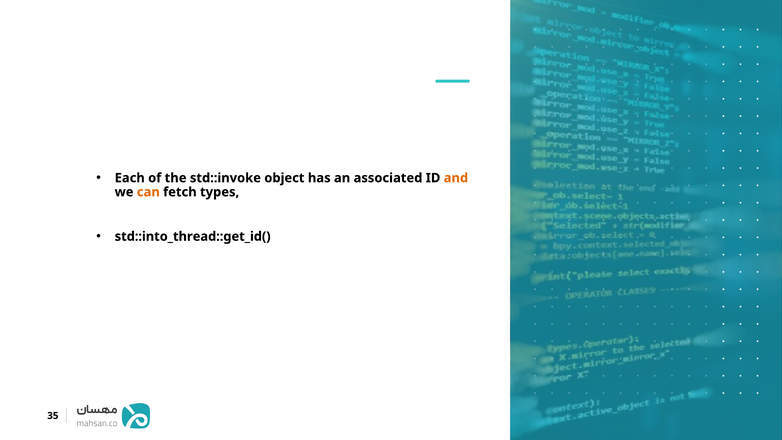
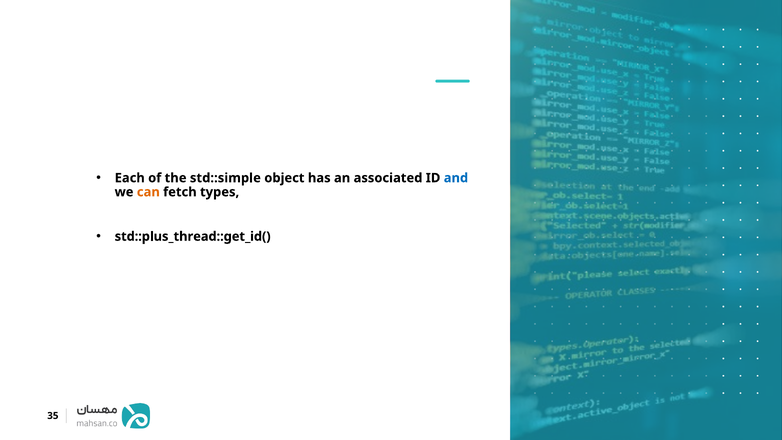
std::invoke: std::invoke -> std::simple
and colour: orange -> blue
std::into_thread::get_id(: std::into_thread::get_id( -> std::plus_thread::get_id(
